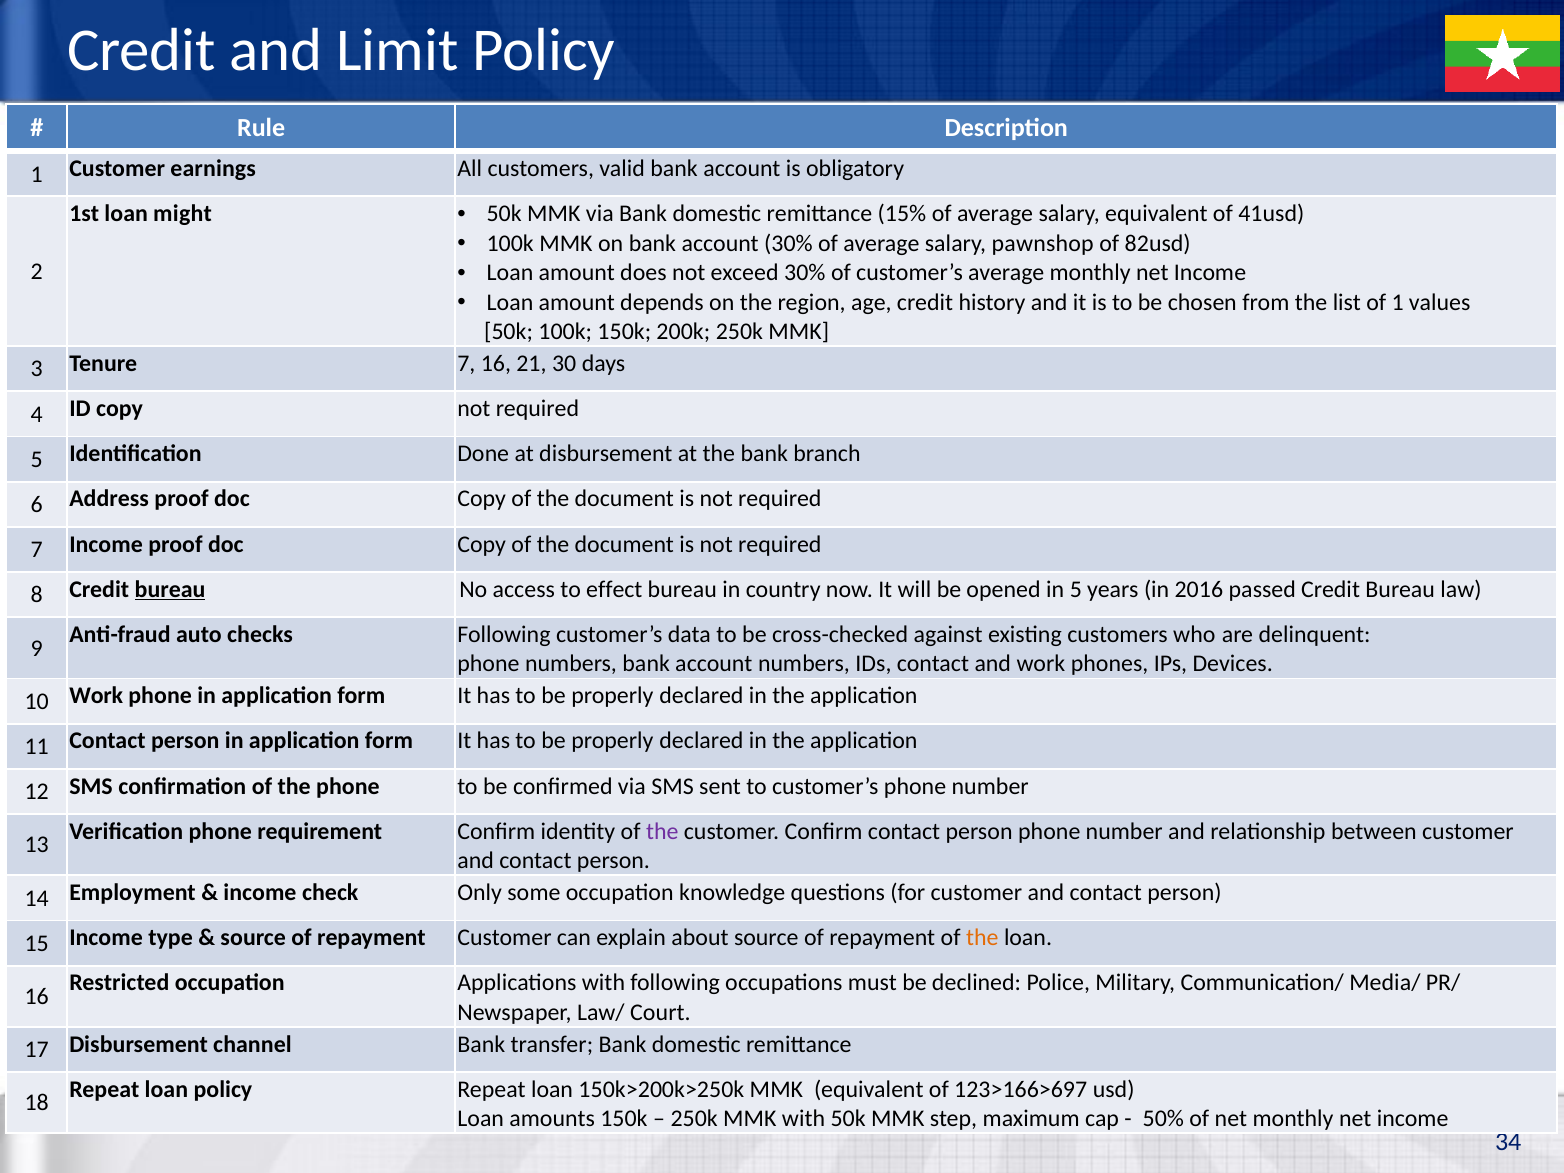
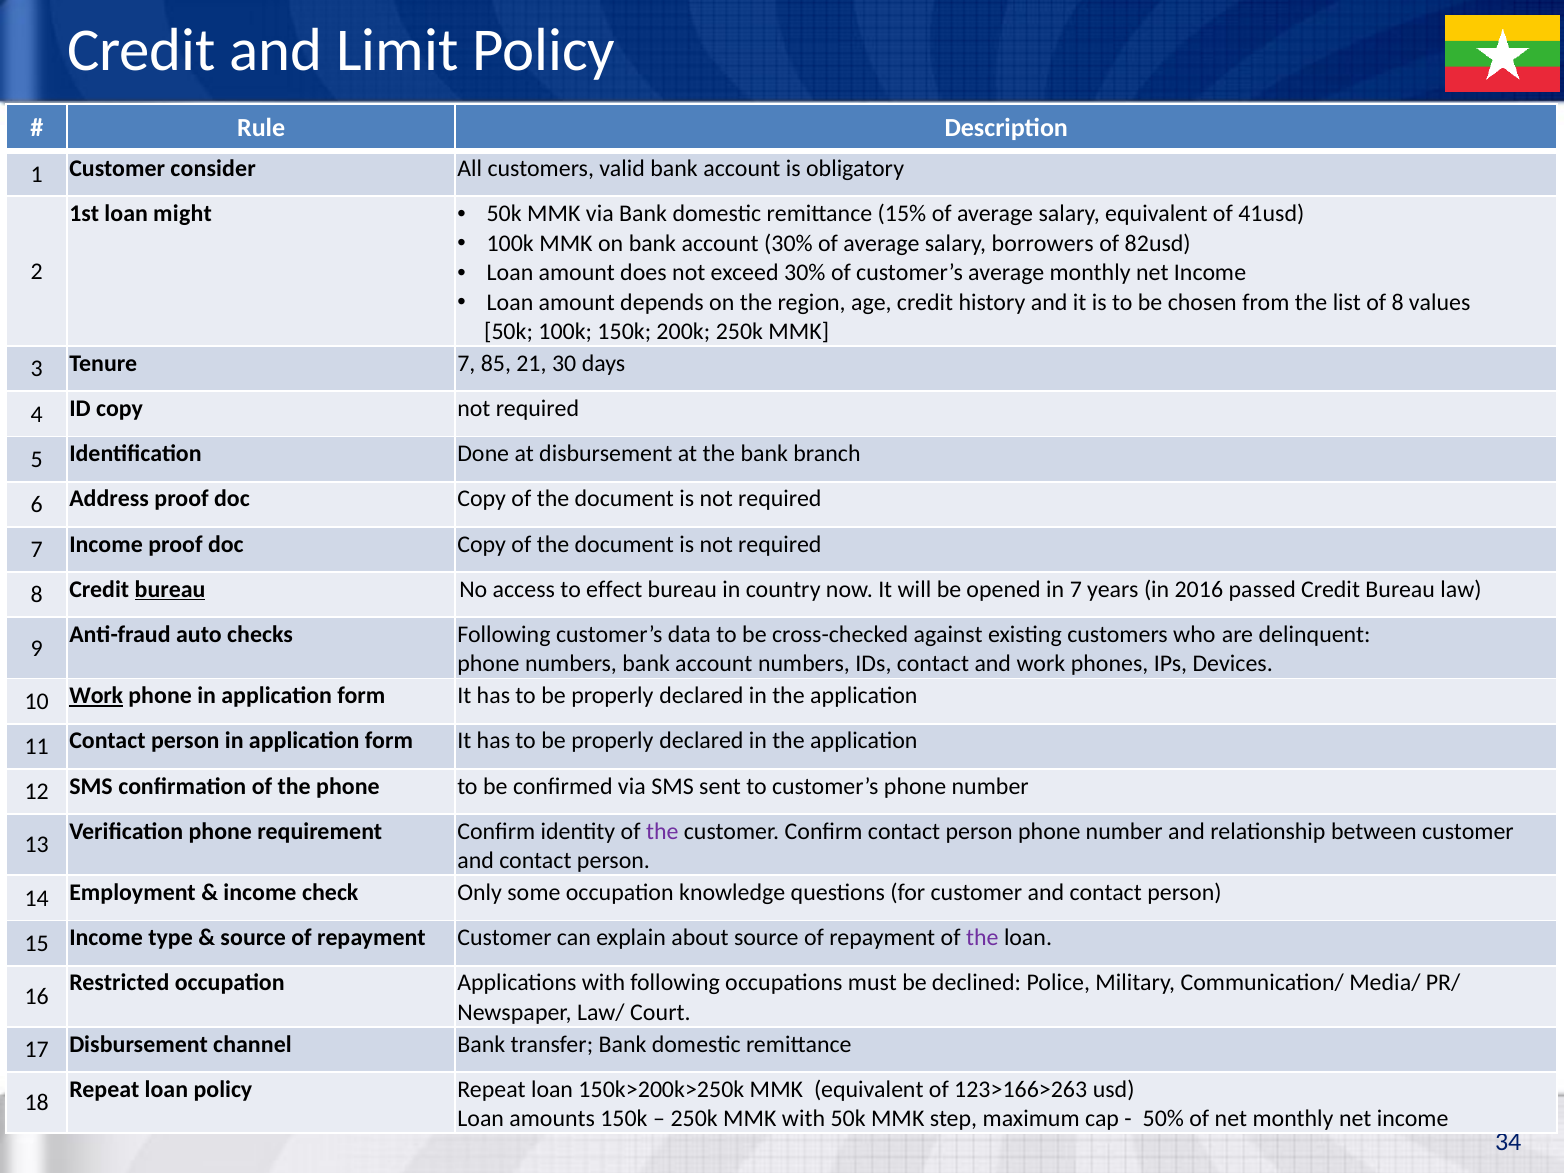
earnings: earnings -> consider
pawnshop: pawnshop -> borrowers
of 1: 1 -> 8
7 16: 16 -> 85
in 5: 5 -> 7
Work at (96, 696) underline: none -> present
the at (982, 938) colour: orange -> purple
123>166>697: 123>166>697 -> 123>166>263
